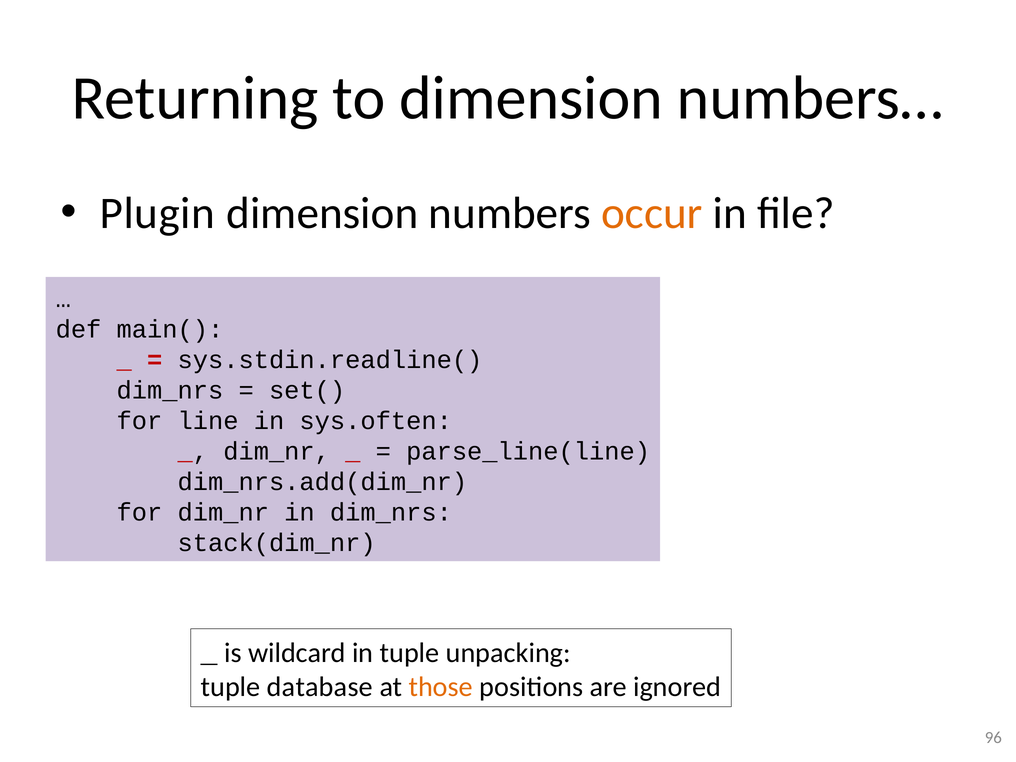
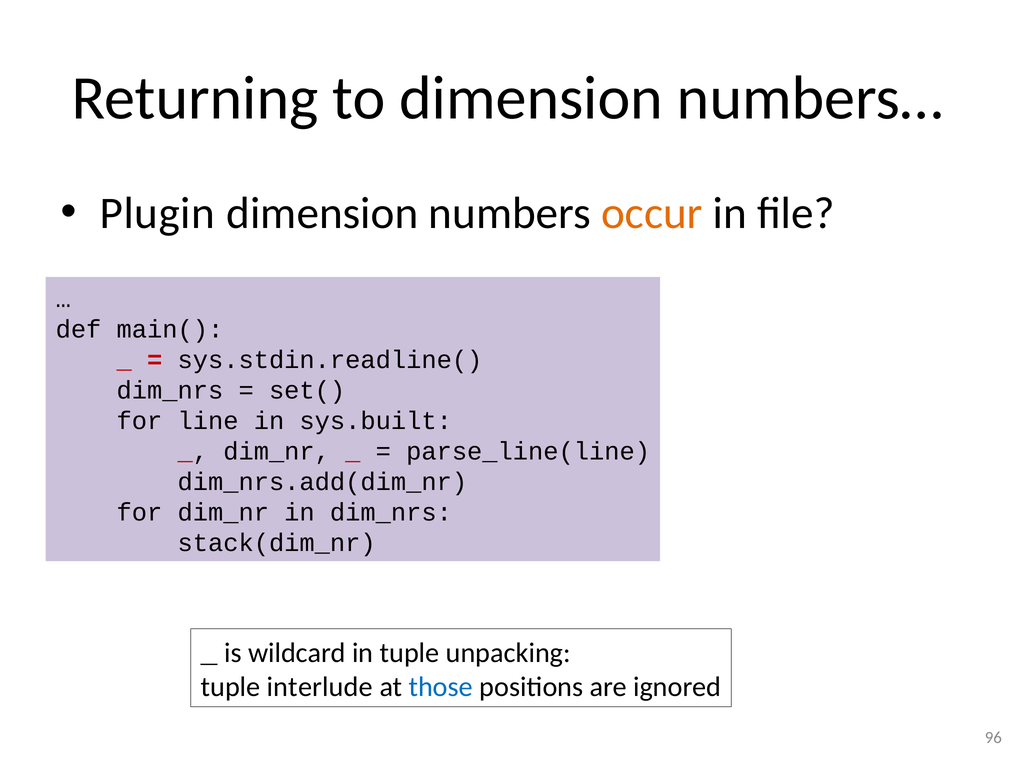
sys.often: sys.often -> sys.built
database: database -> interlude
those colour: orange -> blue
